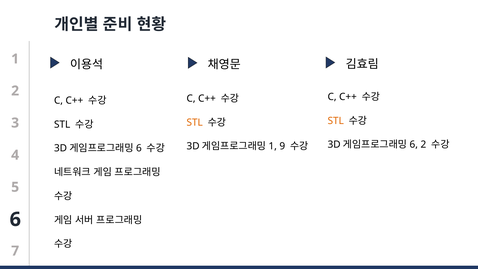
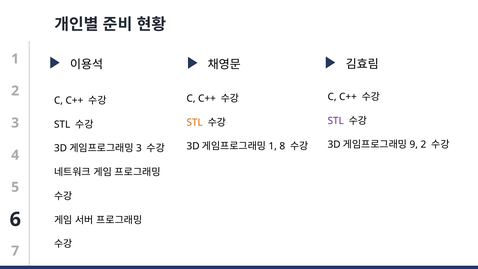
STL at (336, 121) colour: orange -> purple
6 at (414, 145): 6 -> 9
9: 9 -> 8
6 at (139, 148): 6 -> 3
